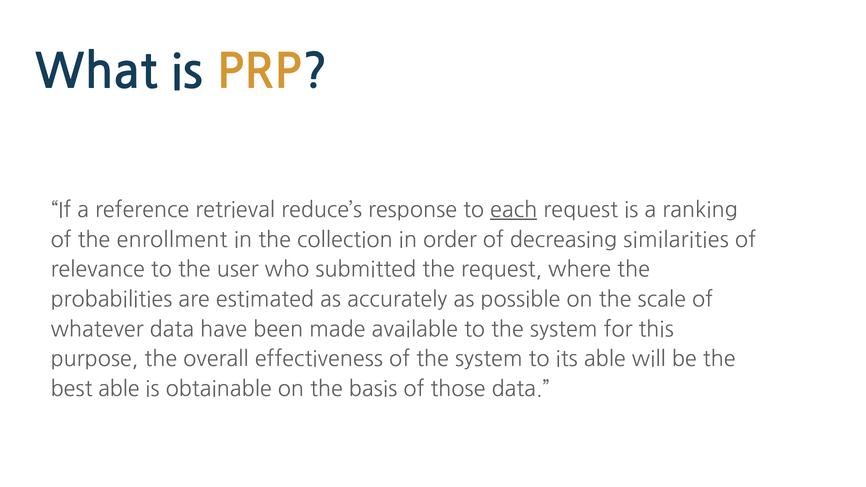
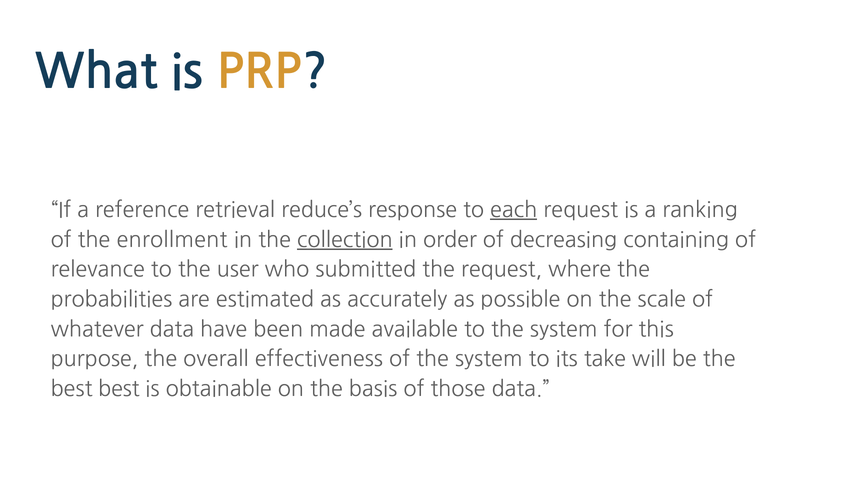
collection underline: none -> present
similarities: similarities -> containing
its able: able -> take
best able: able -> best
